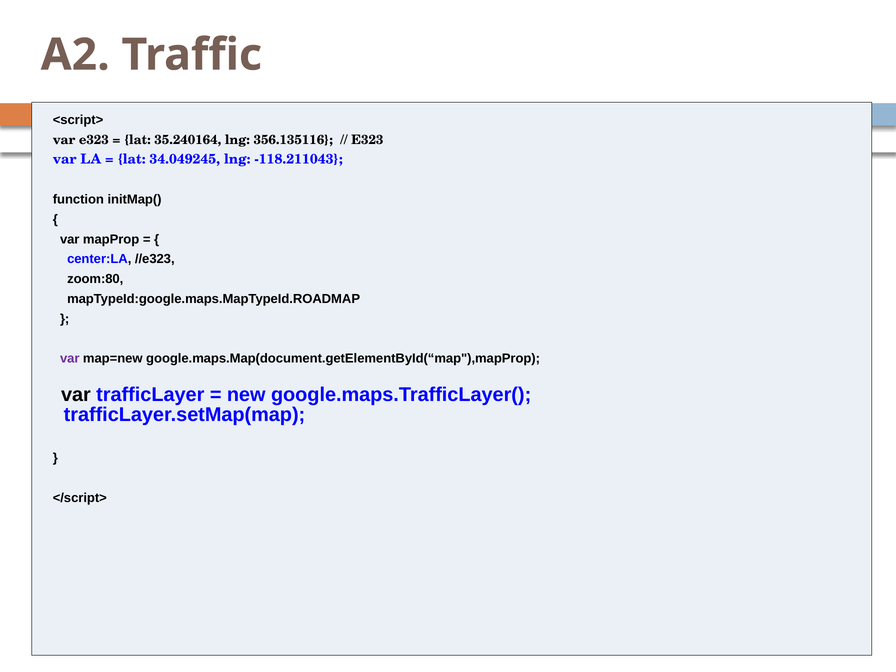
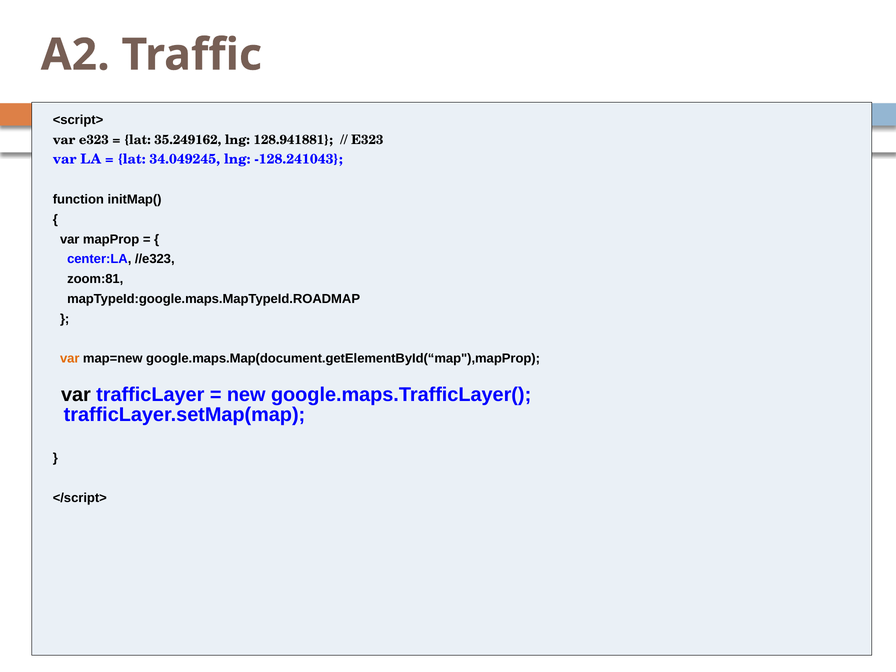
35.240164: 35.240164 -> 35.249162
356.135116: 356.135116 -> 128.941881
-118.211043: -118.211043 -> -128.241043
zoom:80: zoom:80 -> zoom:81
var at (70, 359) colour: purple -> orange
